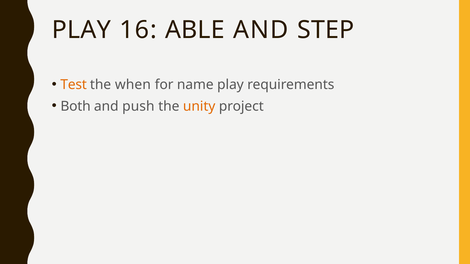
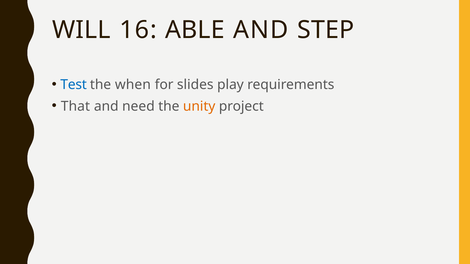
PLAY at (81, 30): PLAY -> WILL
Test colour: orange -> blue
name: name -> slides
Both: Both -> That
push: push -> need
